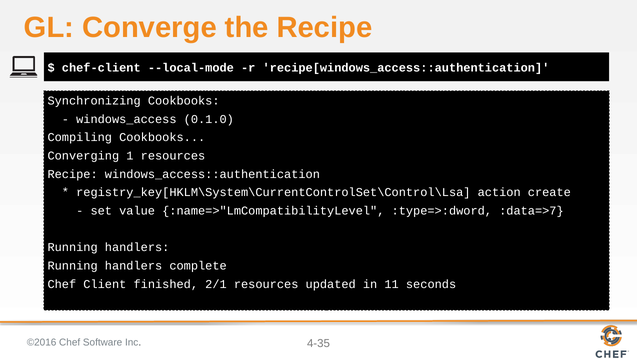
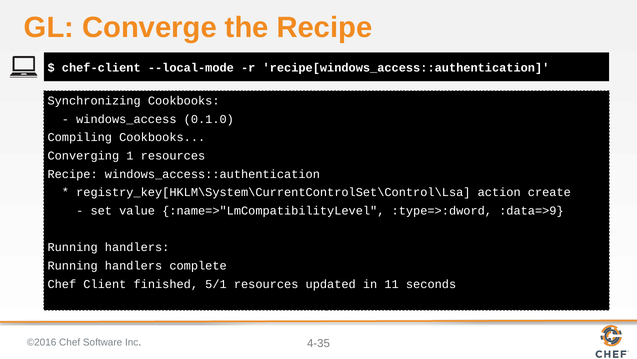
:data=>7: :data=>7 -> :data=>9
2/1: 2/1 -> 5/1
